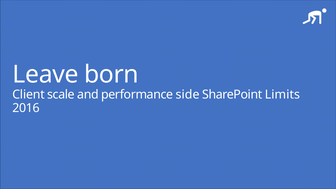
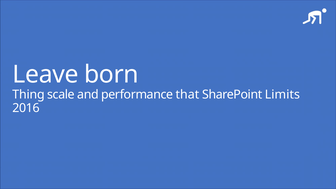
Client: Client -> Thing
side: side -> that
